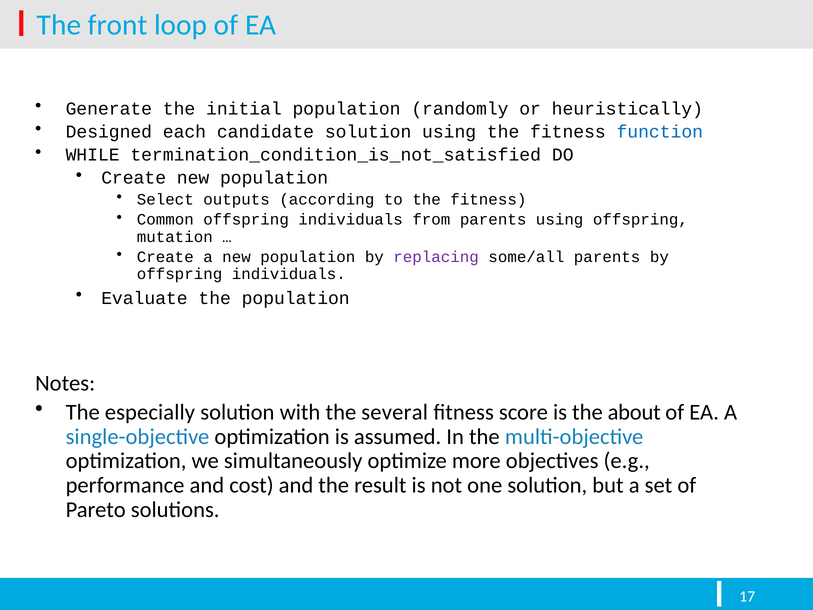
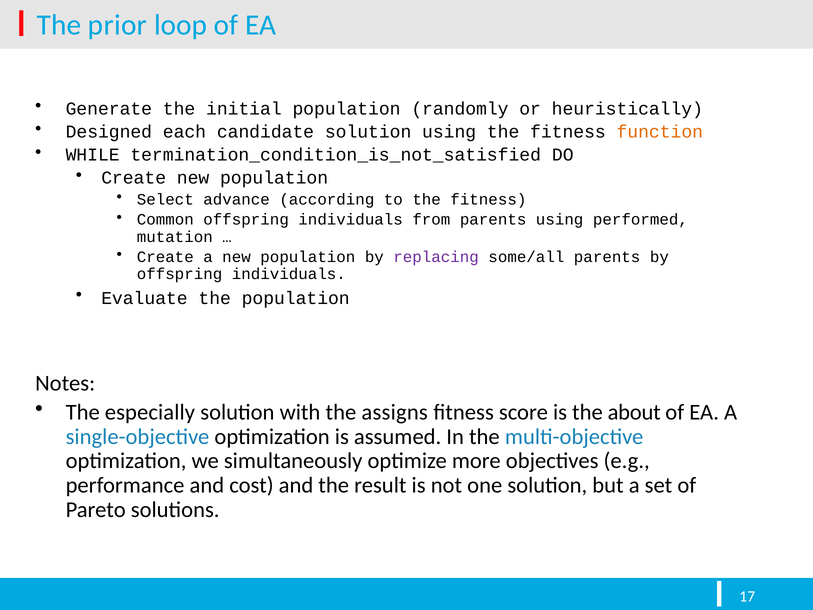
front: front -> prior
function colour: blue -> orange
outputs: outputs -> advance
using offspring: offspring -> performed
several: several -> assigns
